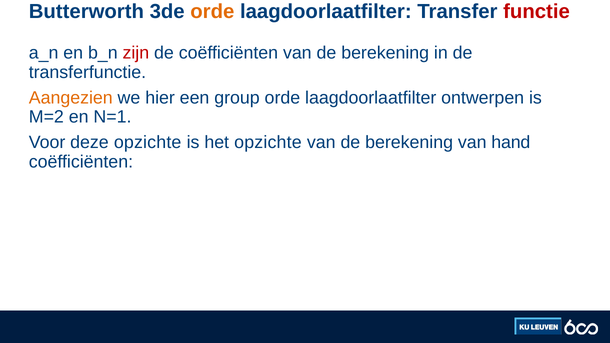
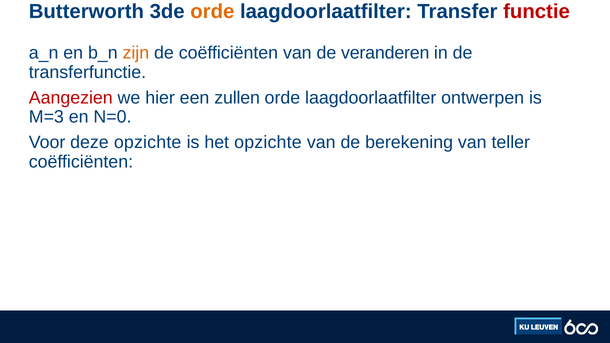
zijn colour: red -> orange
coëfficiënten van de berekening: berekening -> veranderen
Aangezien colour: orange -> red
group: group -> zullen
M=2: M=2 -> M=3
N=1: N=1 -> N=0
hand: hand -> teller
